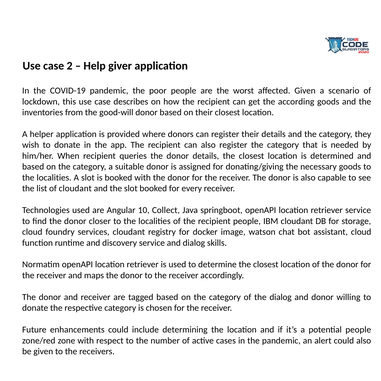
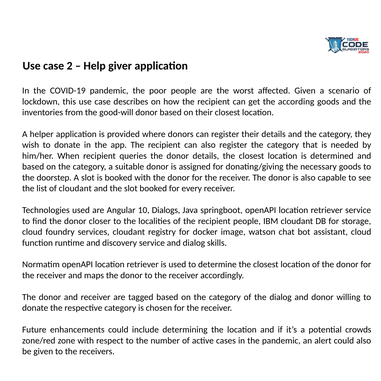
localities at (54, 178): localities -> doorstep
Collect: Collect -> Dialogs
potential people: people -> crowds
